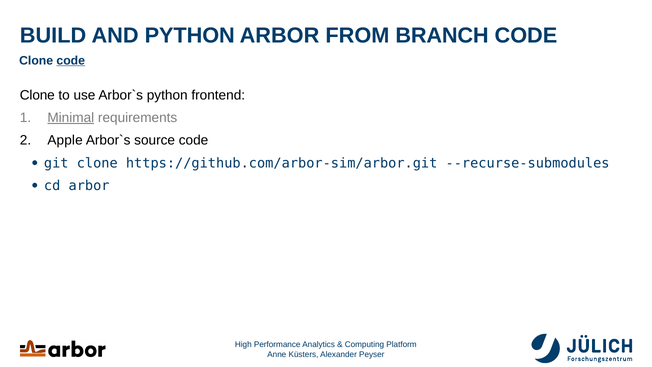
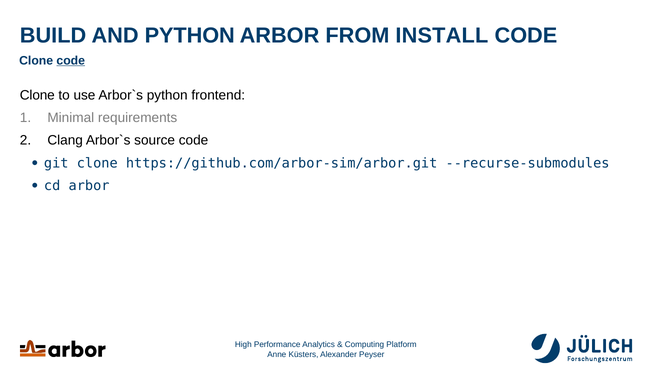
BRANCH: BRANCH -> INSTALL
Minimal underline: present -> none
Apple: Apple -> Clang
